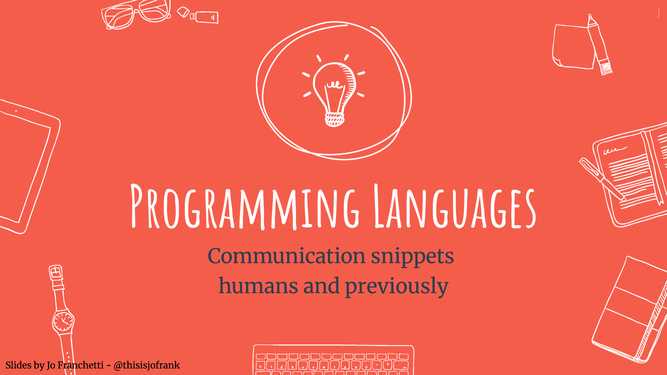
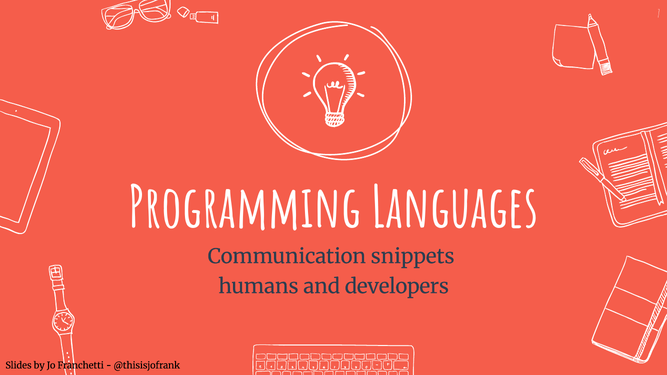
previously: previously -> developers
